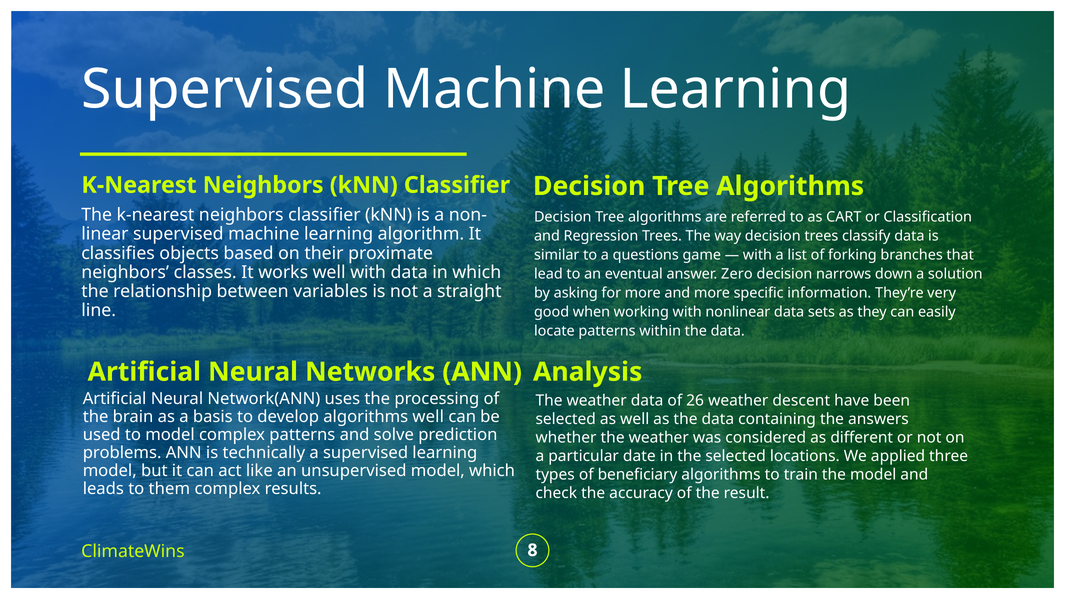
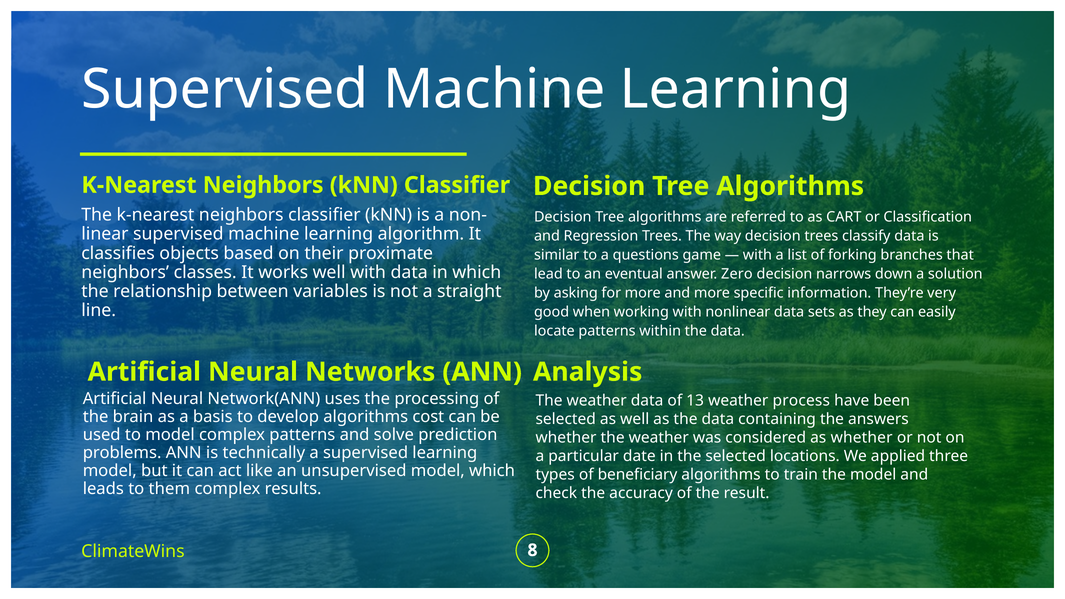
26: 26 -> 13
descent: descent -> process
algorithms well: well -> cost
as different: different -> whether
